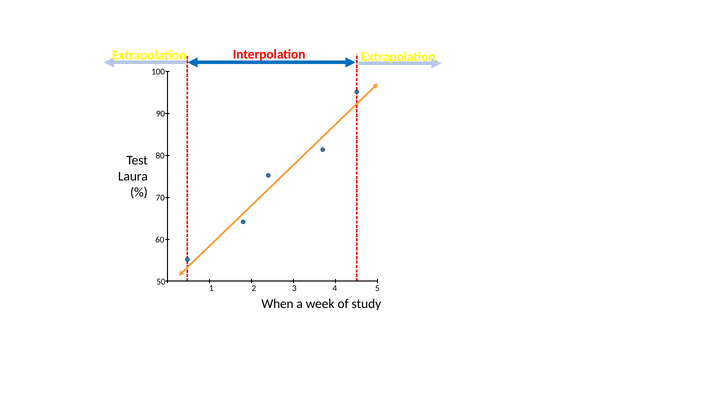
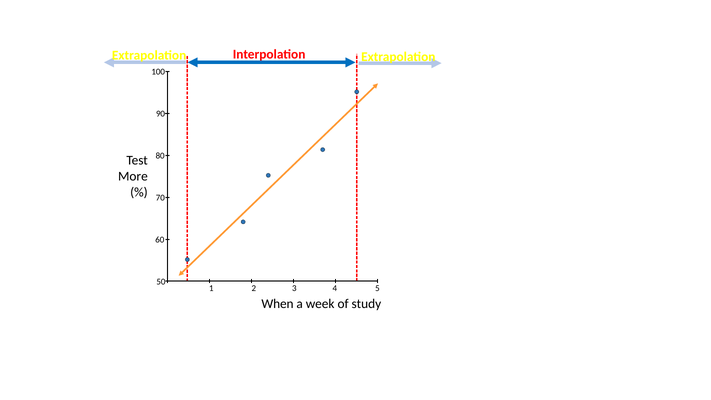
Laura: Laura -> More
